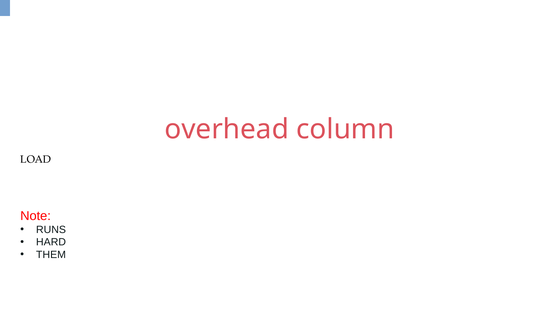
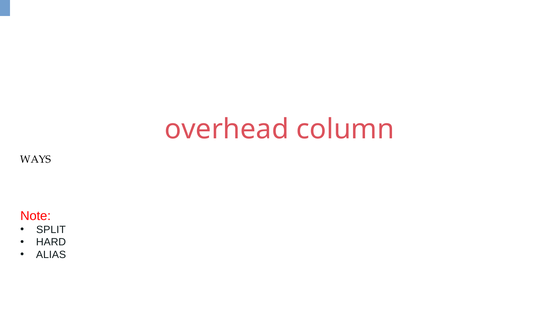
LOAD: LOAD -> WAYS
RUNS: RUNS -> SPLIT
THEM: THEM -> ALIAS
